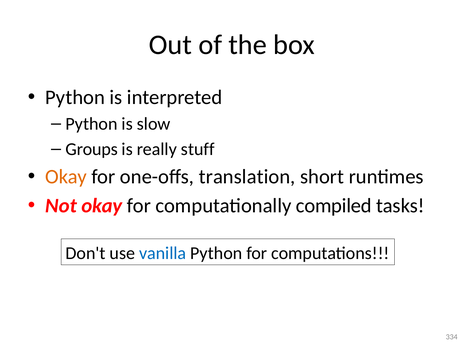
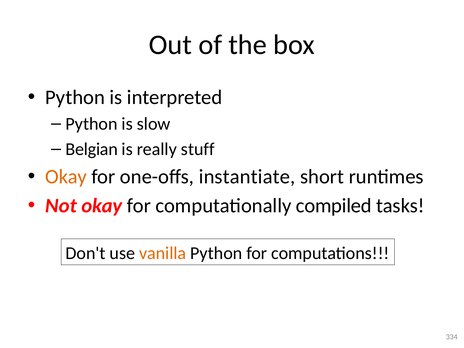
Groups: Groups -> Belgian
translation: translation -> instantiate
vanilla colour: blue -> orange
